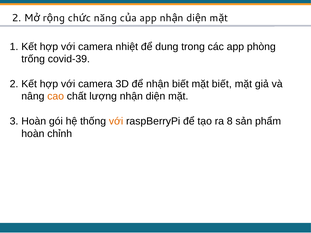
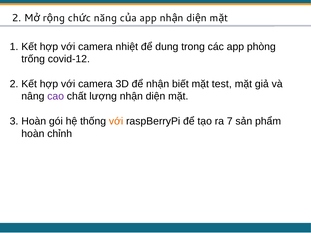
covid-39: covid-39 -> covid-12
mặt biết: biết -> test
cao colour: orange -> purple
8: 8 -> 7
